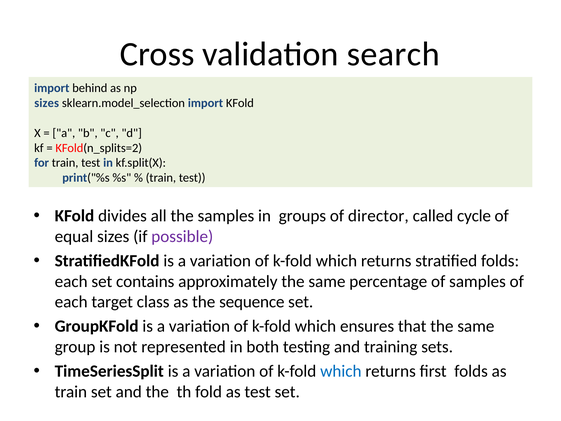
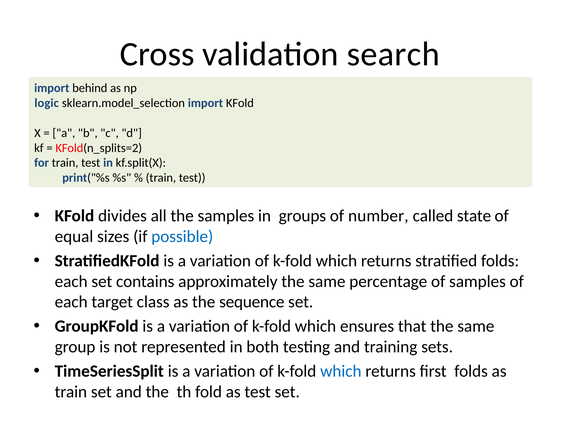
sizes at (47, 103): sizes -> logic
director: director -> number
cycle: cycle -> state
possible colour: purple -> blue
